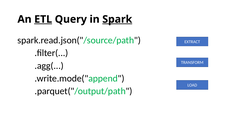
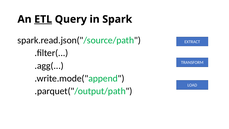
Spark underline: present -> none
